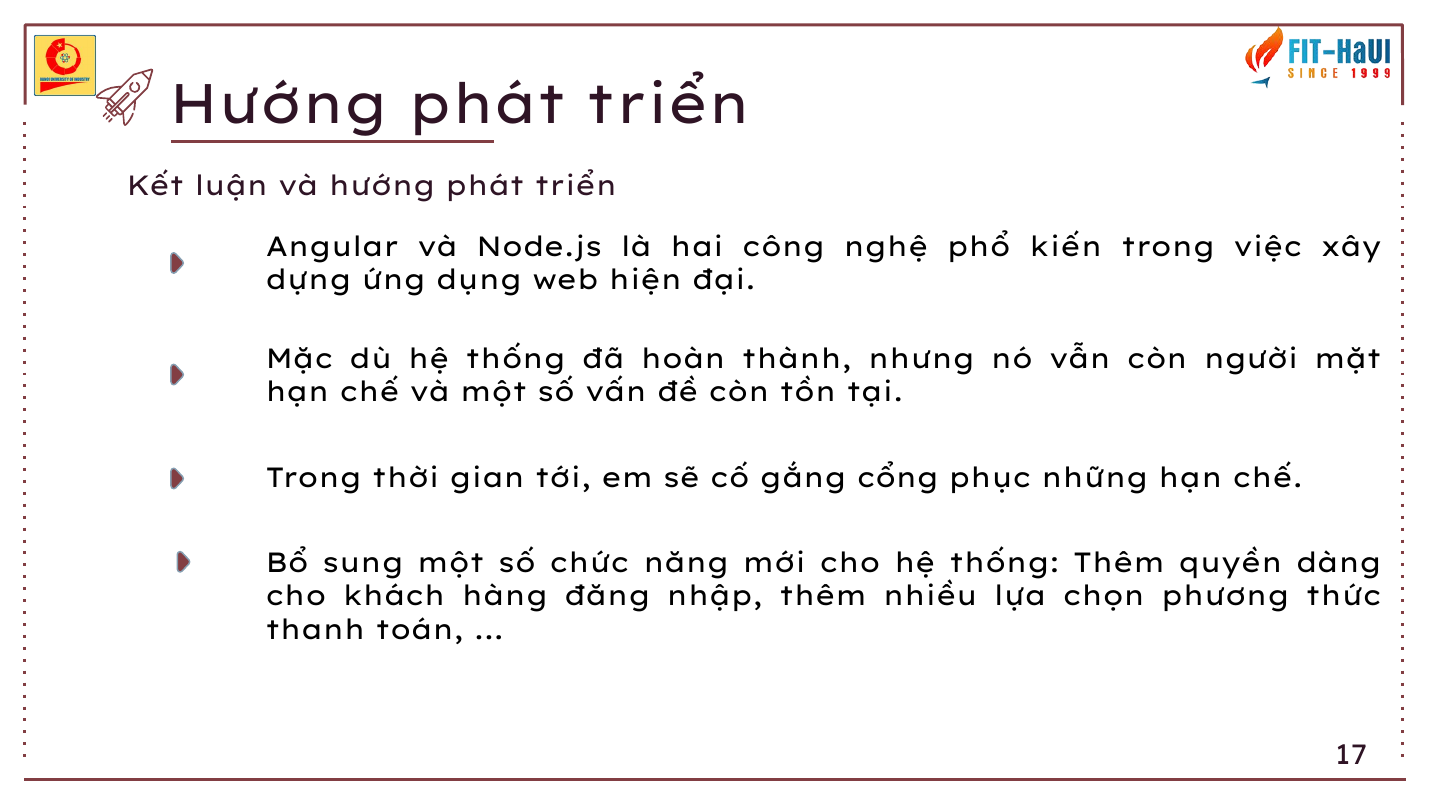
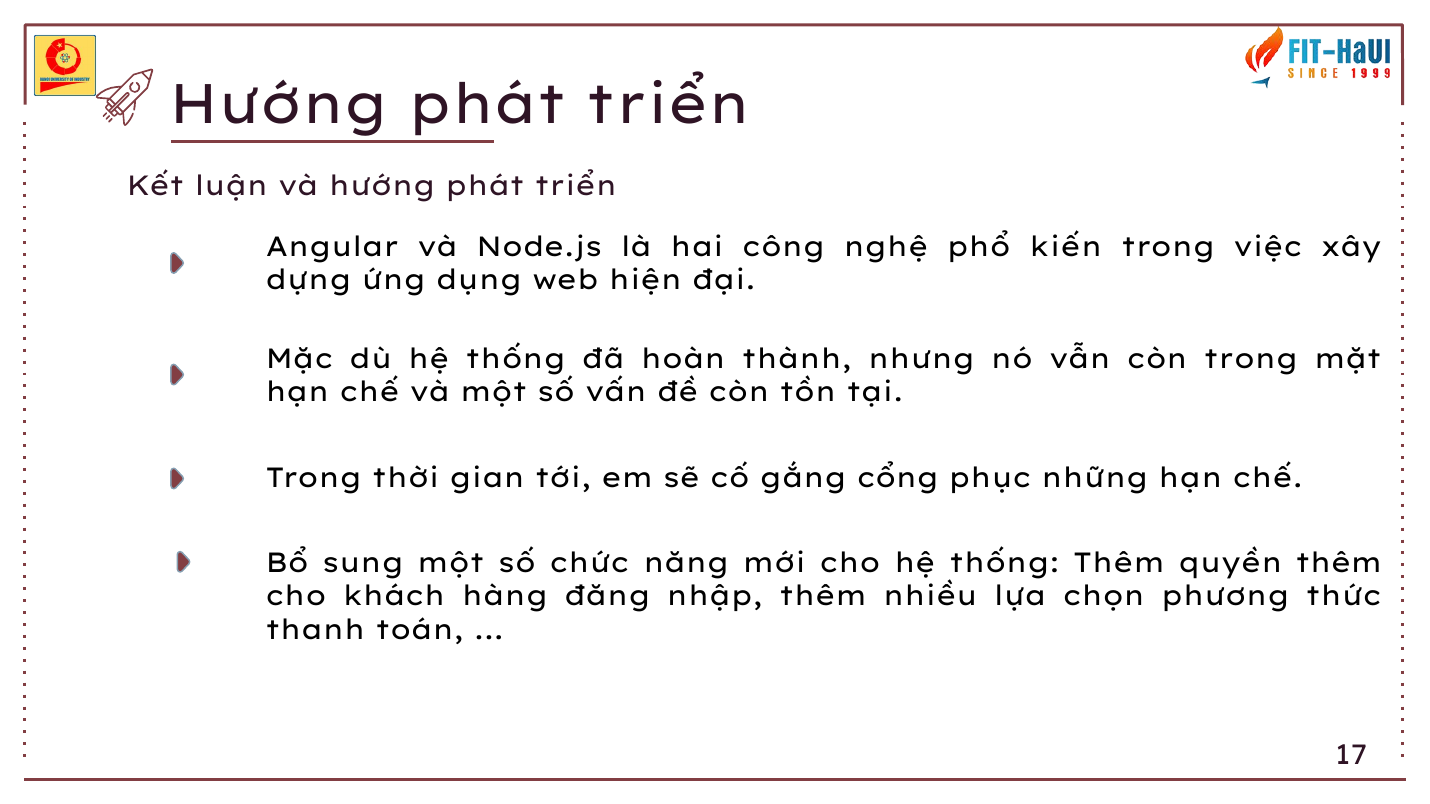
còn người: người -> trong
quyền dàng: dàng -> thêm
